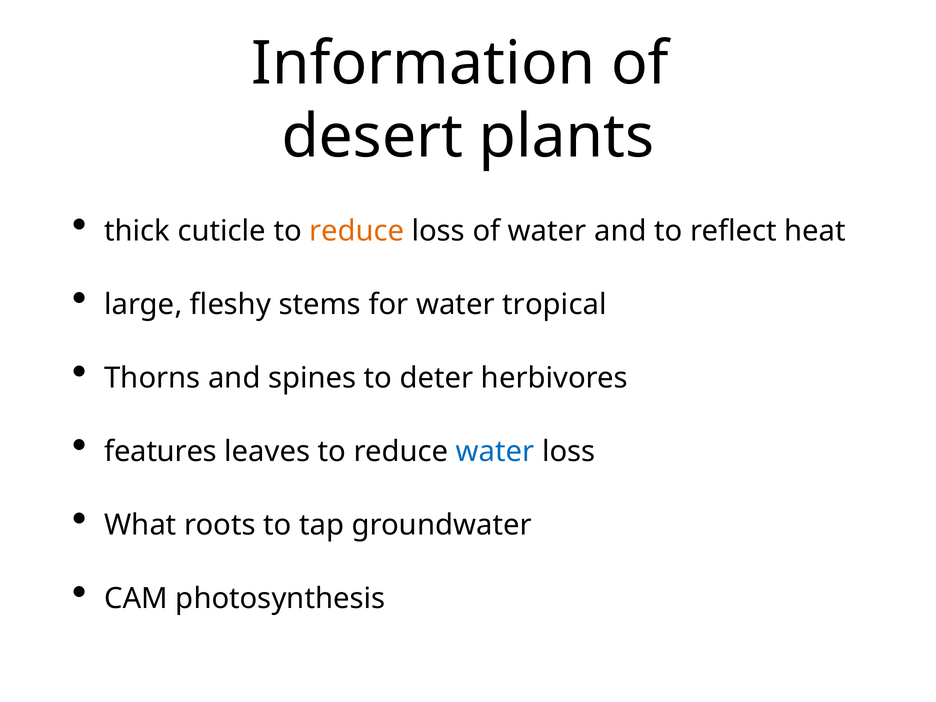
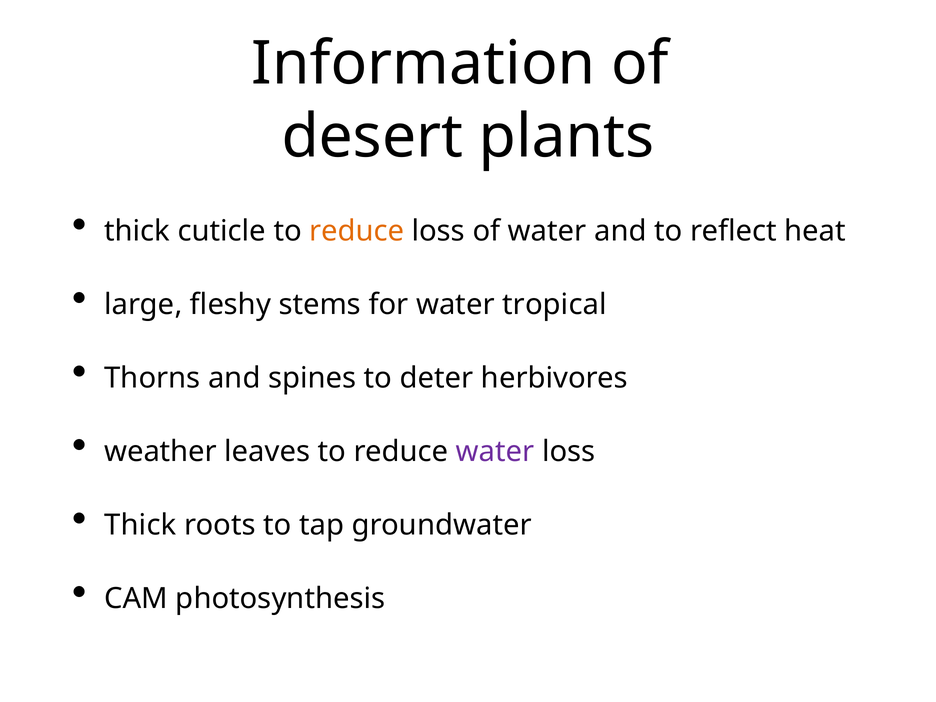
features: features -> weather
water at (495, 452) colour: blue -> purple
What at (140, 525): What -> Thick
